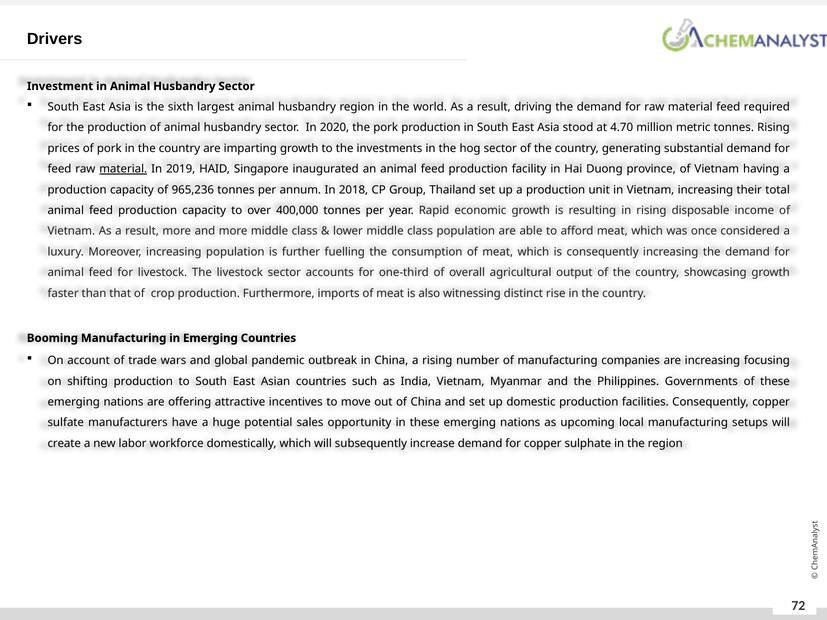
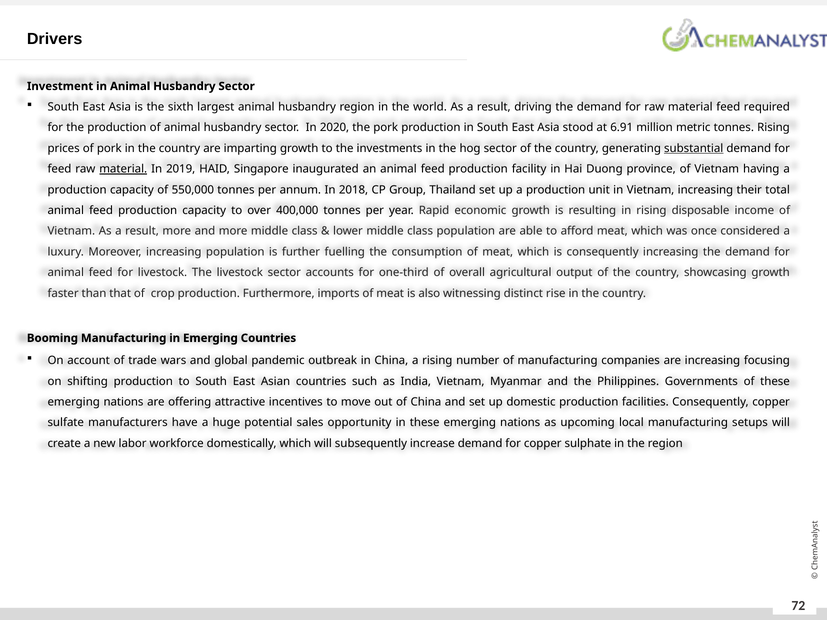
4.70: 4.70 -> 6.91
substantial underline: none -> present
965,236: 965,236 -> 550,000
